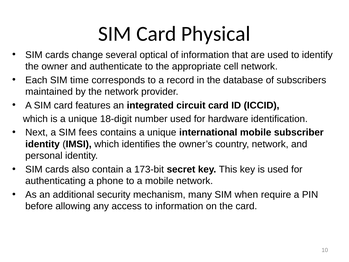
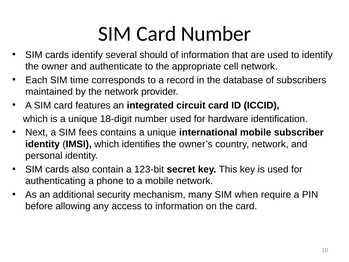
Card Physical: Physical -> Number
cards change: change -> identify
optical: optical -> should
173-bit: 173-bit -> 123-bit
